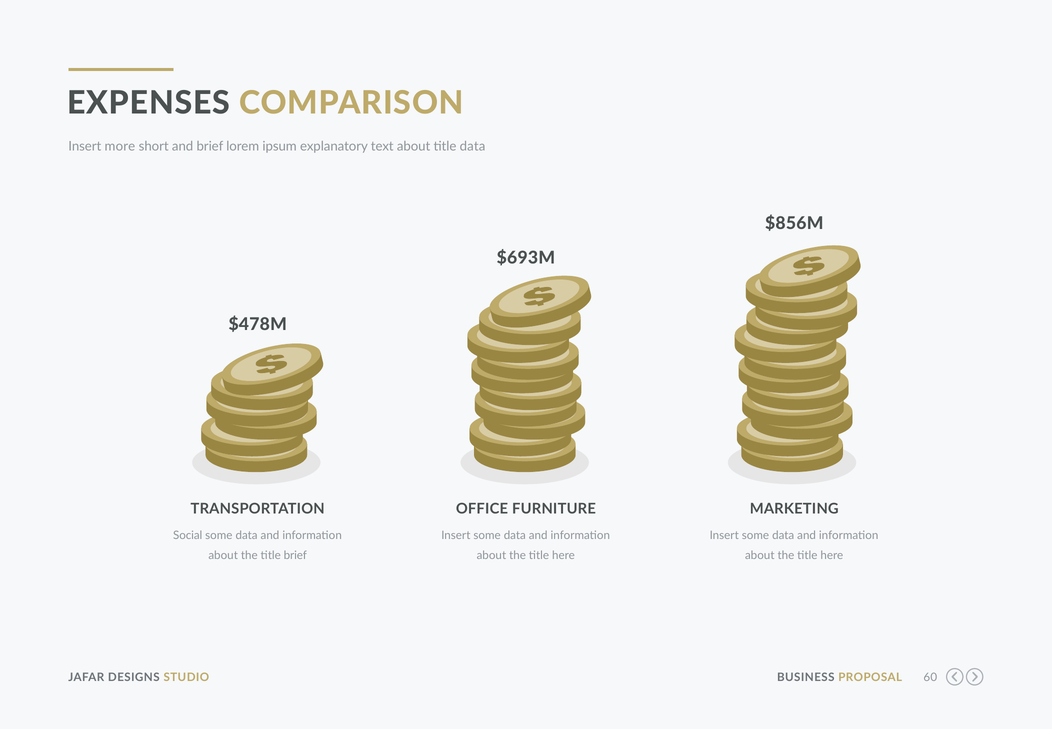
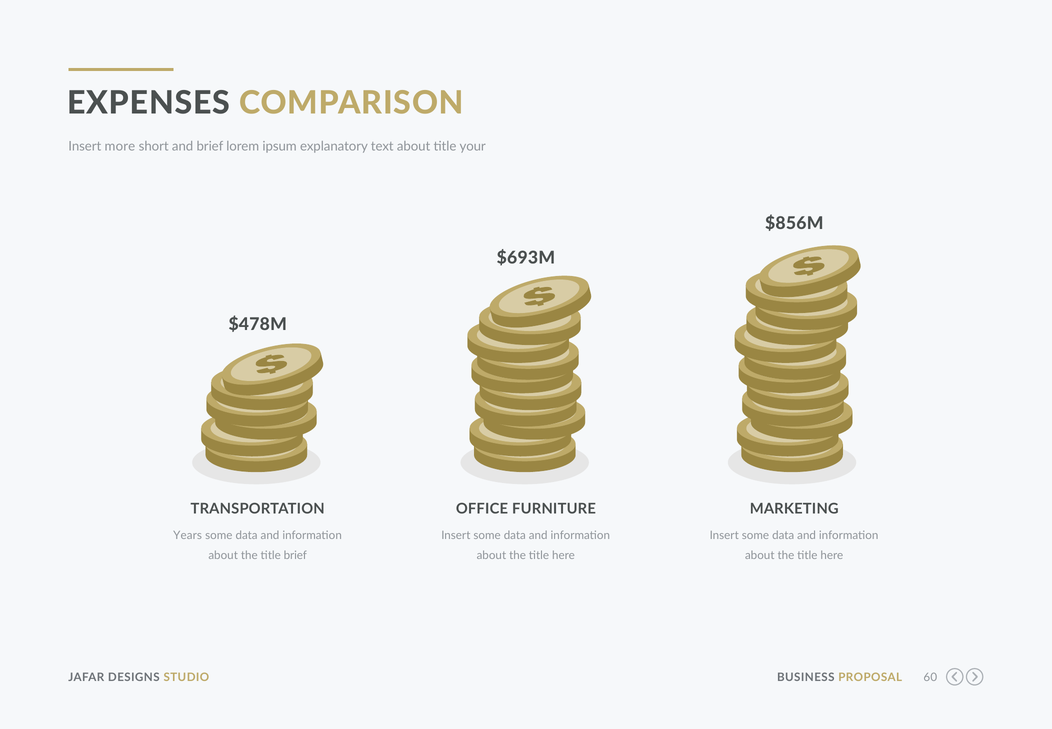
title data: data -> your
Social: Social -> Years
